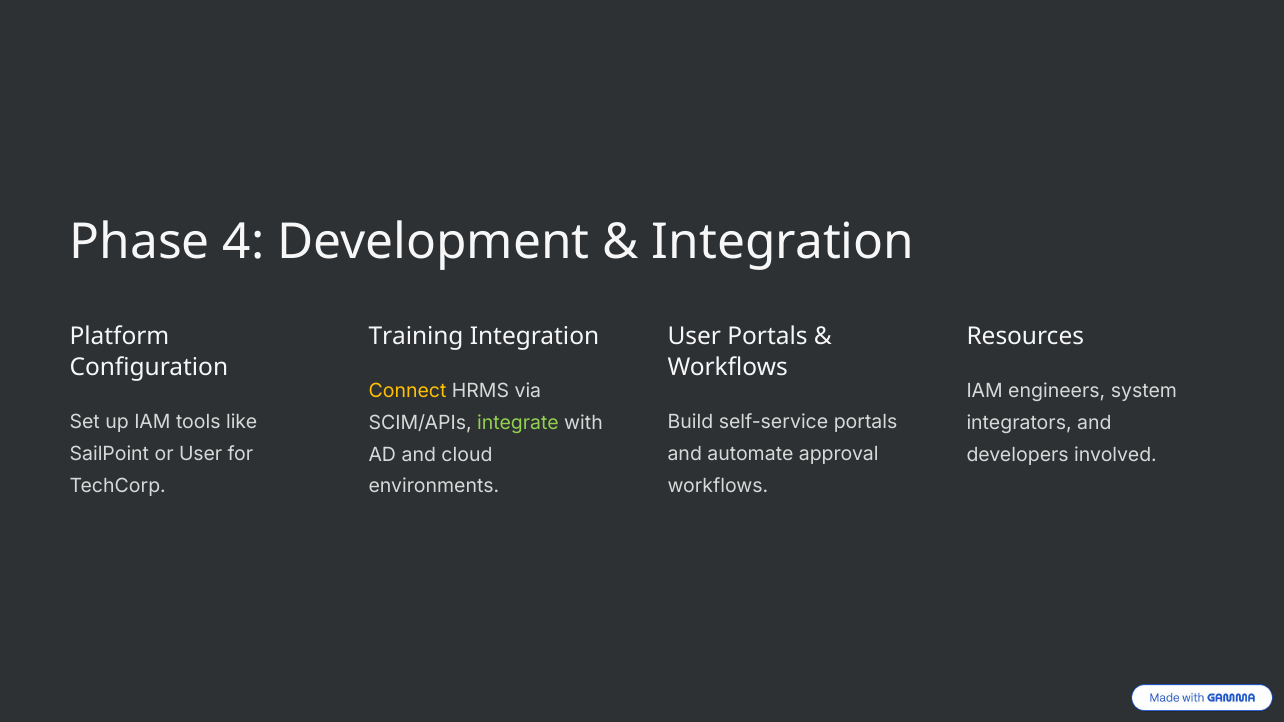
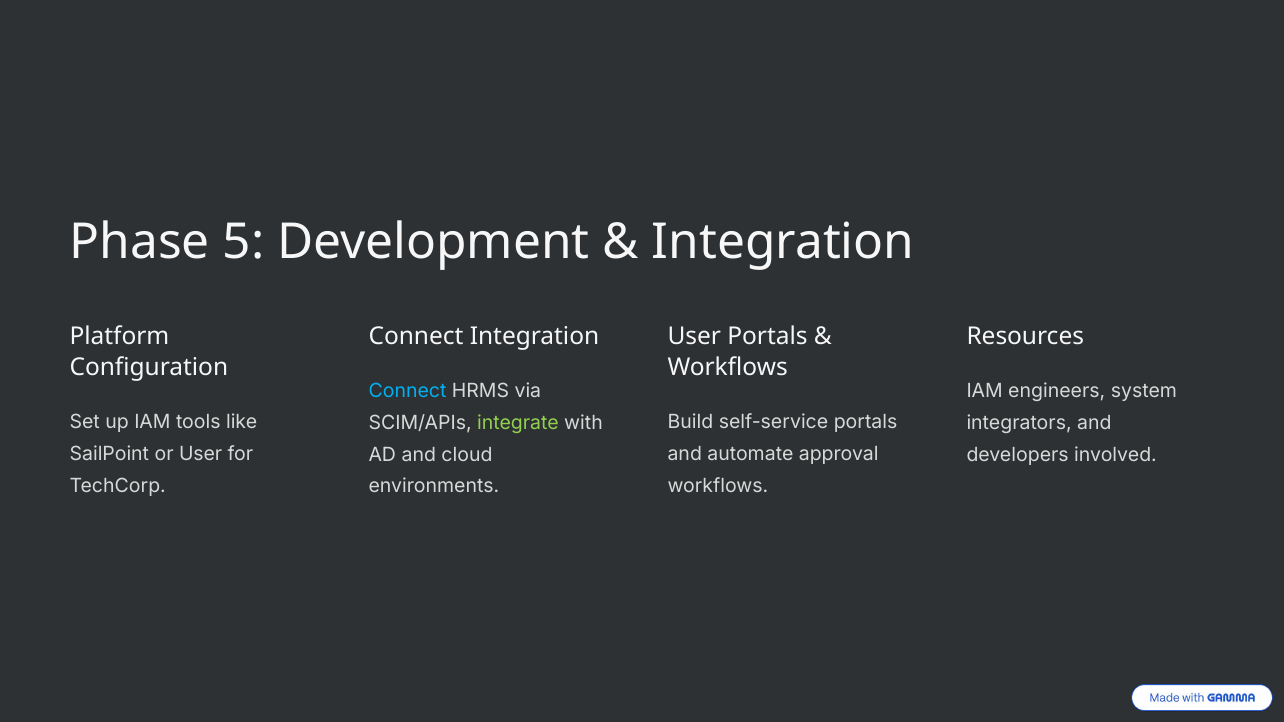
4: 4 -> 5
Training at (416, 337): Training -> Connect
Connect at (408, 391) colour: yellow -> light blue
